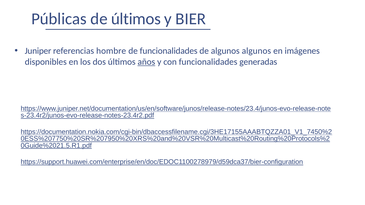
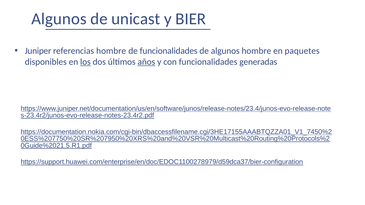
Públicas at (59, 19): Públicas -> Algunos
de últimos: últimos -> unicast
algunos algunos: algunos -> hombre
imágenes: imágenes -> paquetes
los underline: none -> present
